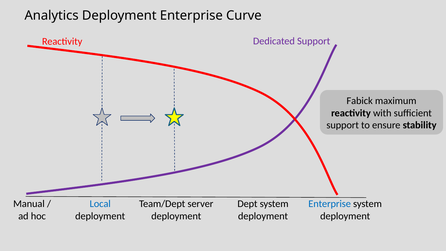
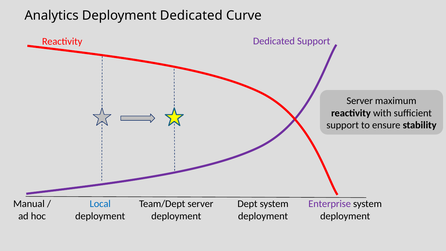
Analytics Deployment Enterprise: Enterprise -> Dedicated
Fabick at (360, 101): Fabick -> Server
Enterprise at (330, 204) colour: blue -> purple
